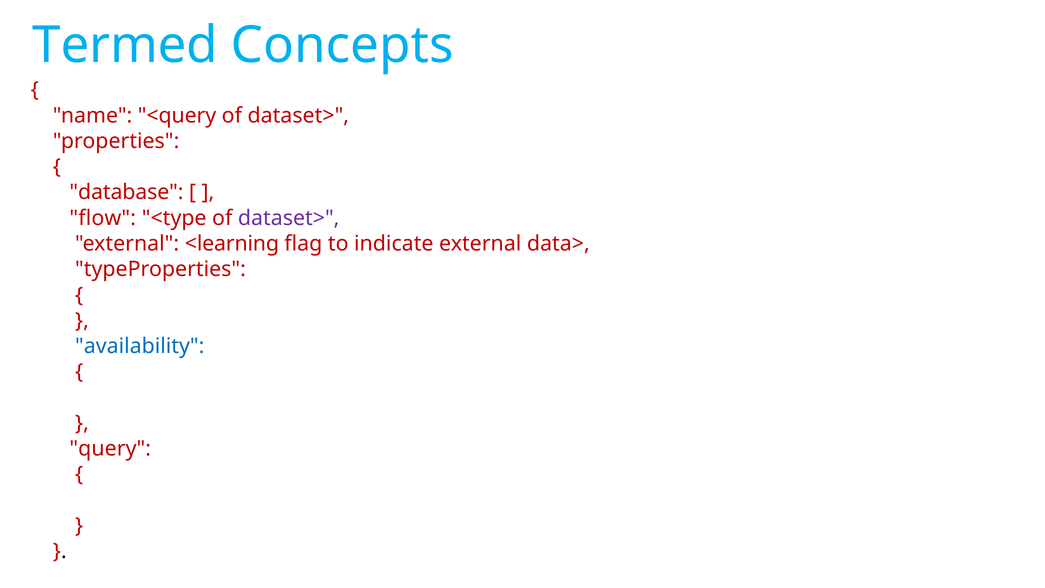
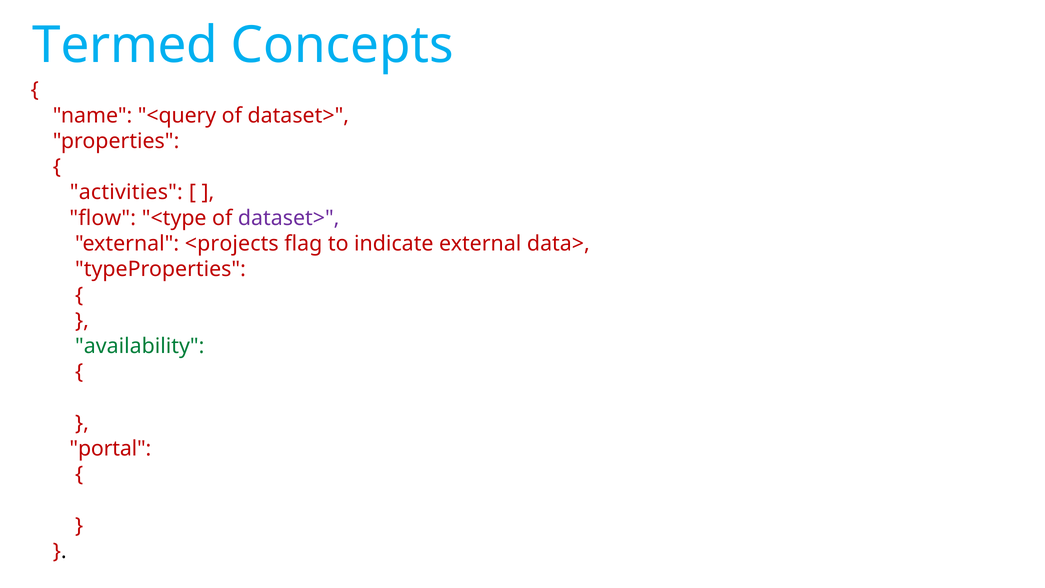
database: database -> activities
<learning: <learning -> <projects
availability colour: blue -> green
query: query -> portal
